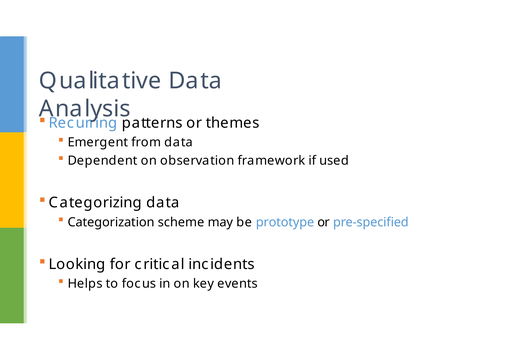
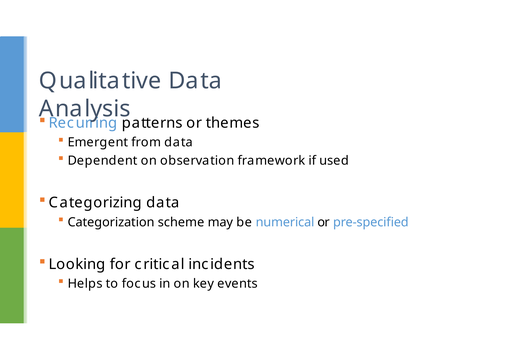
prototype: prototype -> numerical
